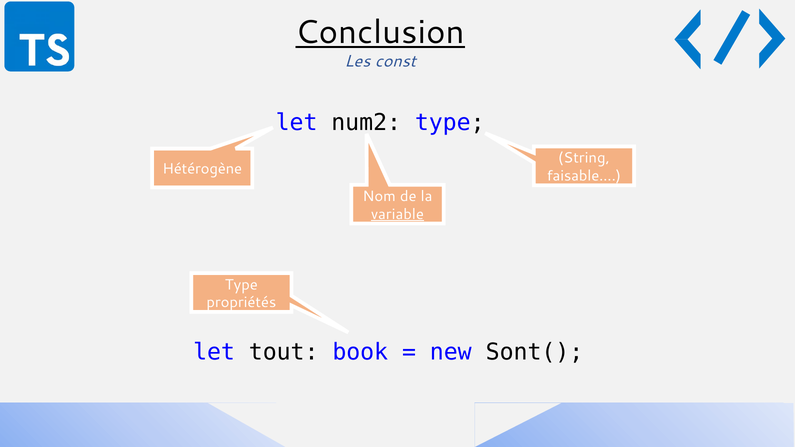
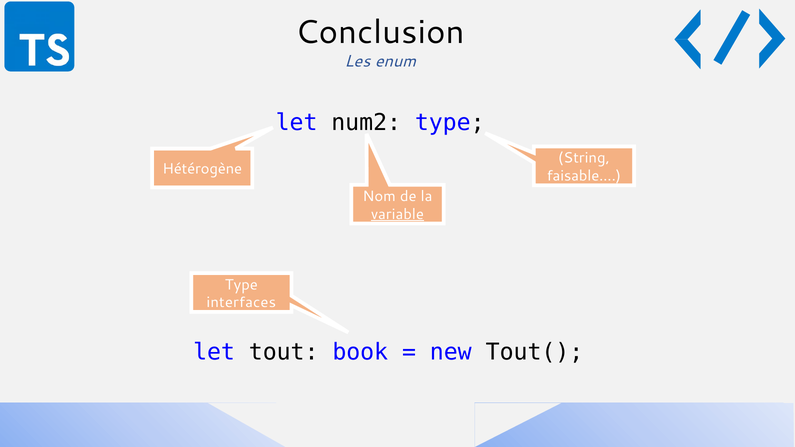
Conclusion underline: present -> none
const: const -> enum
propriétés: propriétés -> interfaces
Sont(: Sont( -> Tout(
